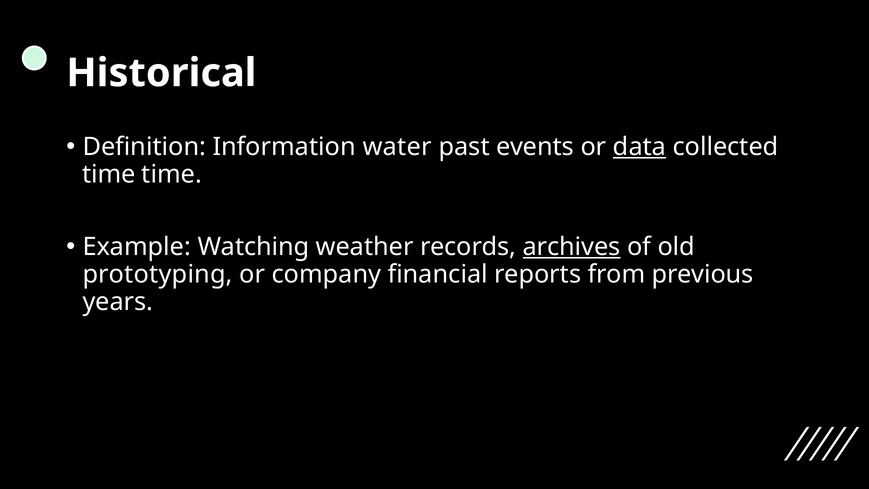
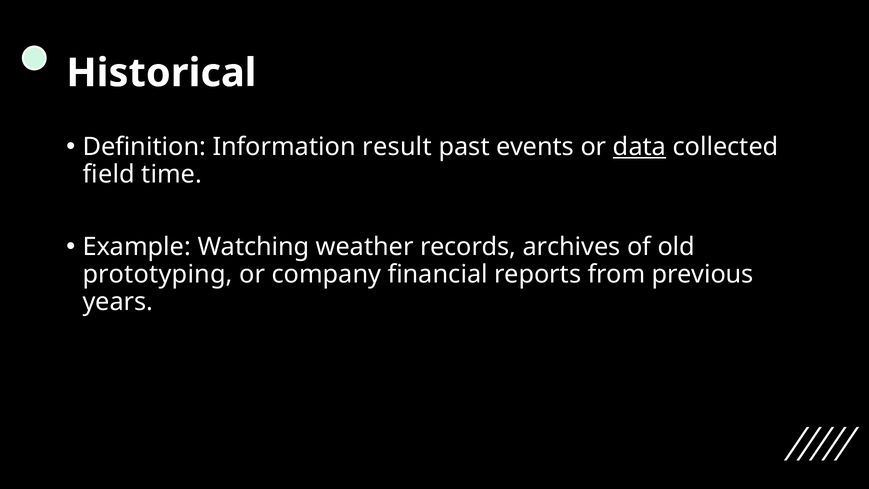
water: water -> result
time at (109, 174): time -> field
archives underline: present -> none
